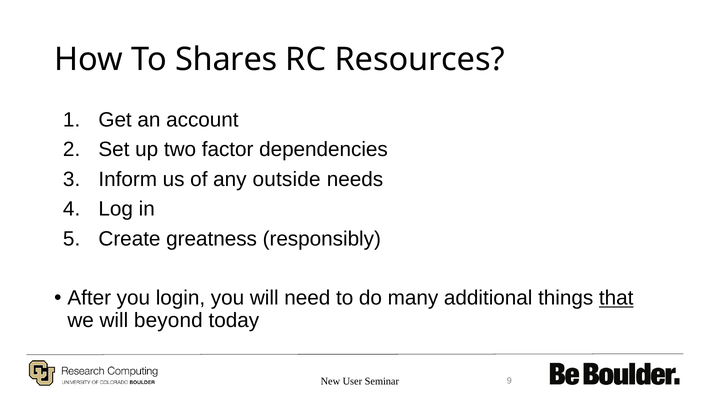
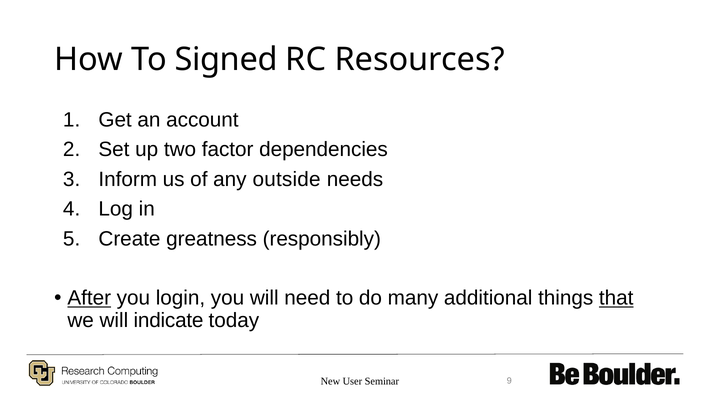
Shares: Shares -> Signed
After underline: none -> present
beyond: beyond -> indicate
